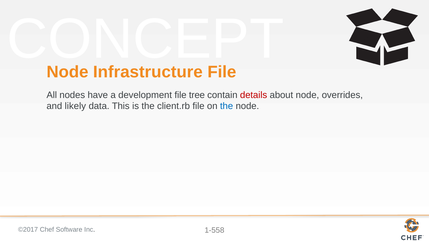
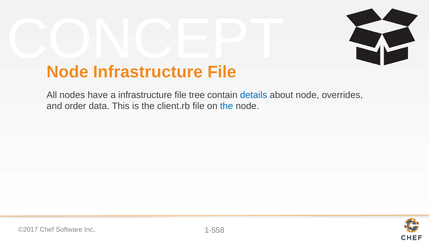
a development: development -> infrastructure
details colour: red -> blue
likely: likely -> order
